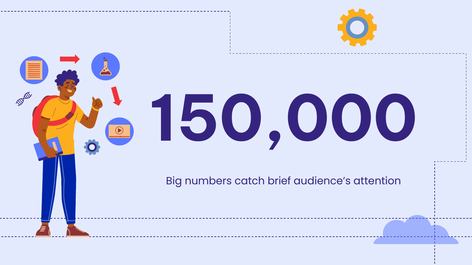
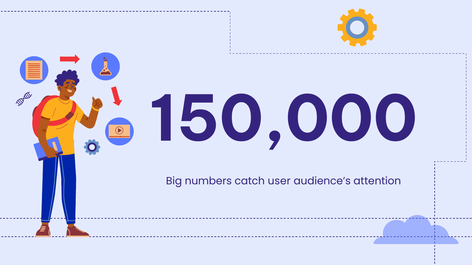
brief: brief -> user
